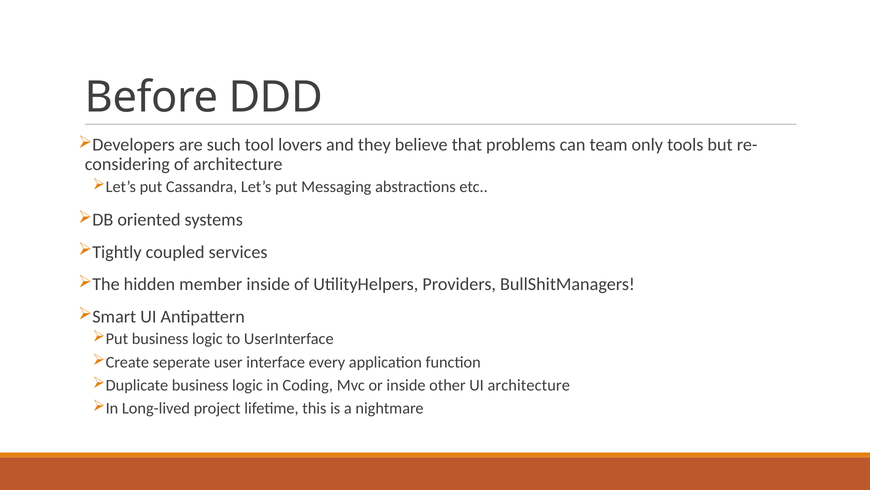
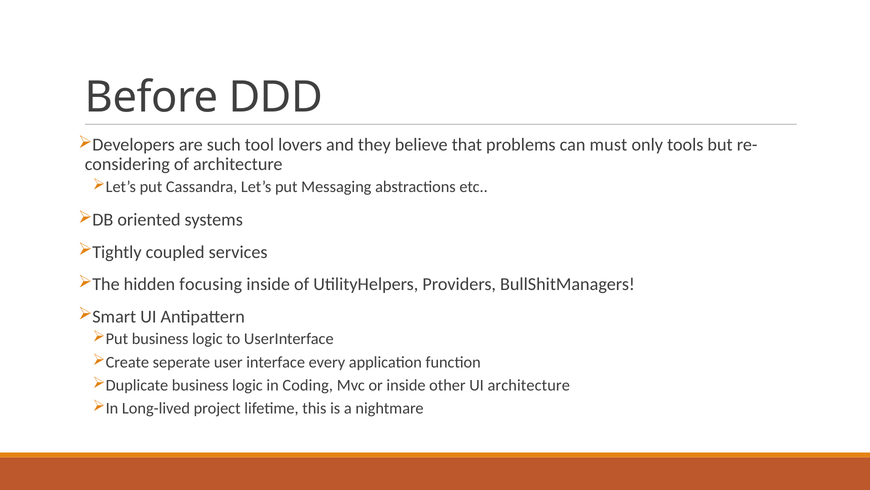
team: team -> must
member: member -> focusing
